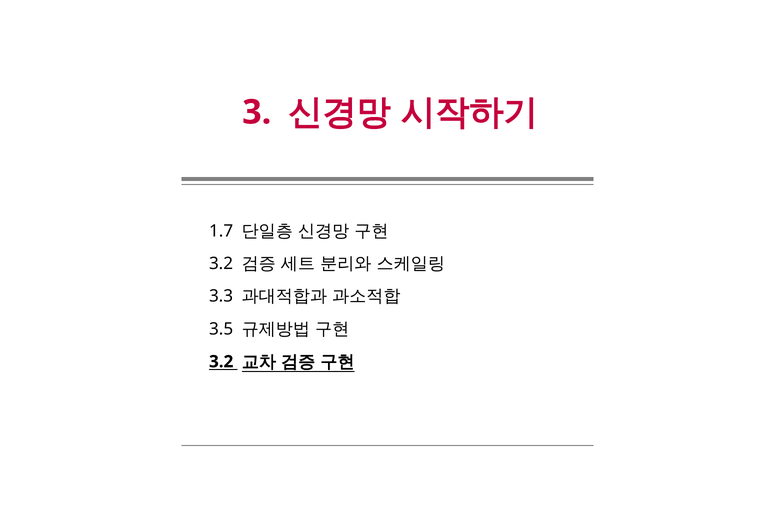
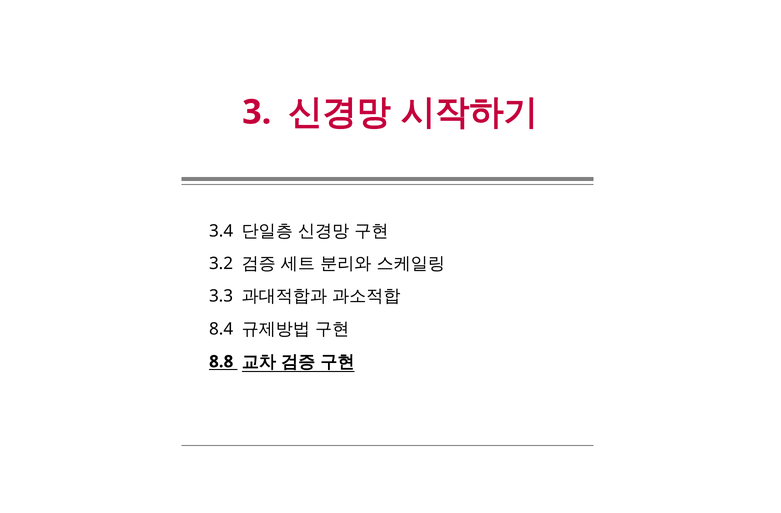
1.7: 1.7 -> 3.4
3.5: 3.5 -> 8.4
3.2 at (221, 362): 3.2 -> 8.8
